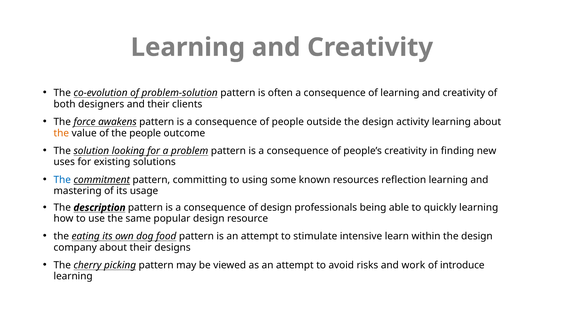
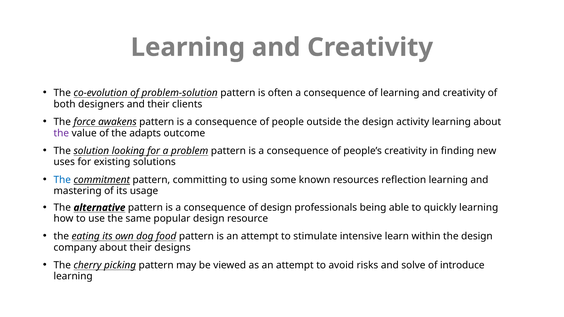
the at (61, 133) colour: orange -> purple
the people: people -> adapts
description: description -> alternative
work: work -> solve
